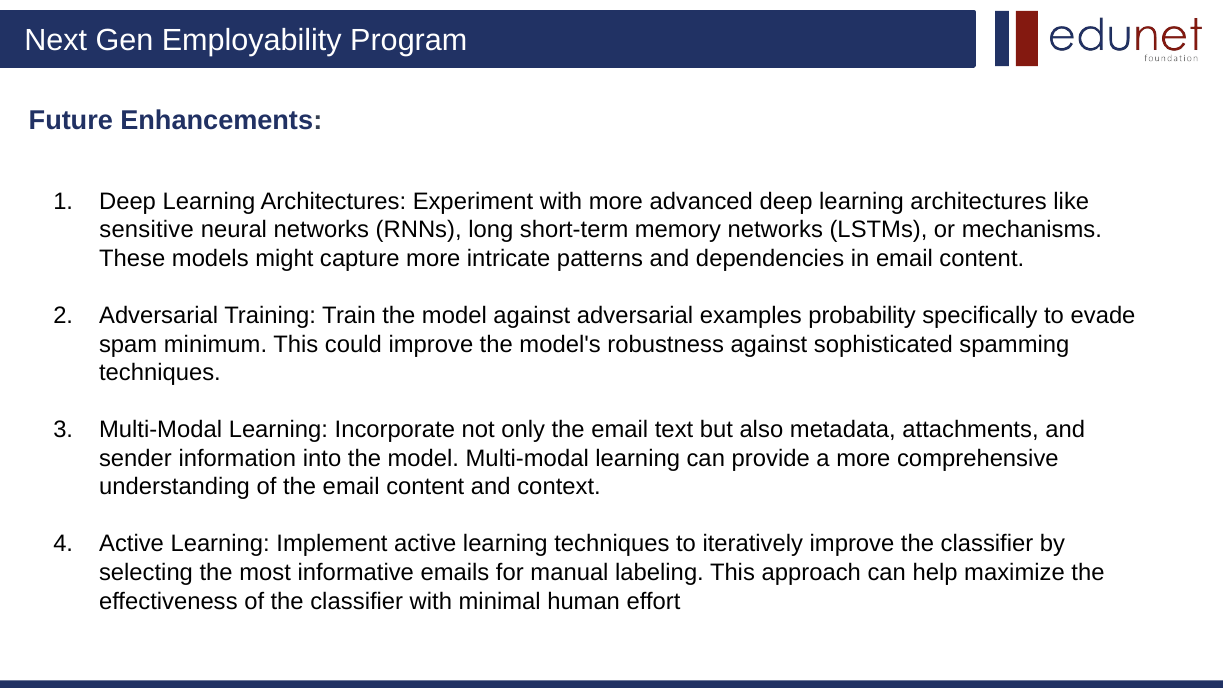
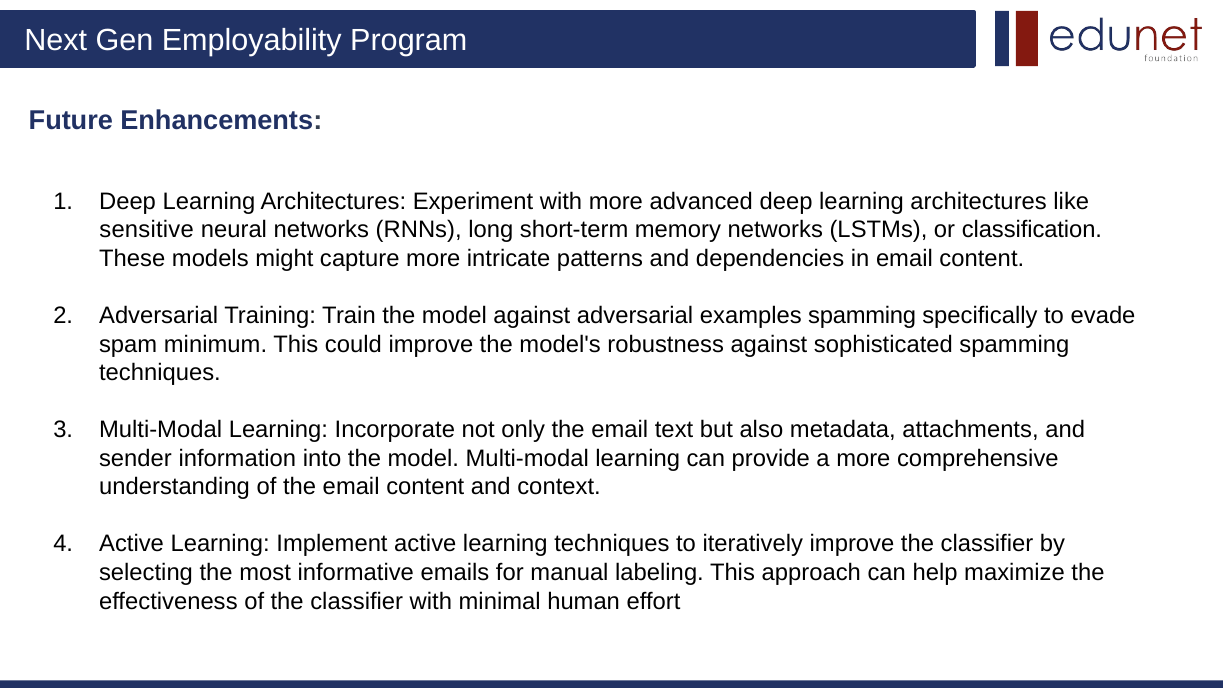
mechanisms: mechanisms -> classification
examples probability: probability -> spamming
